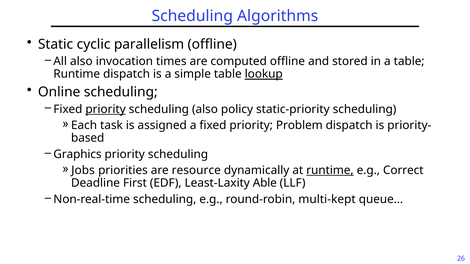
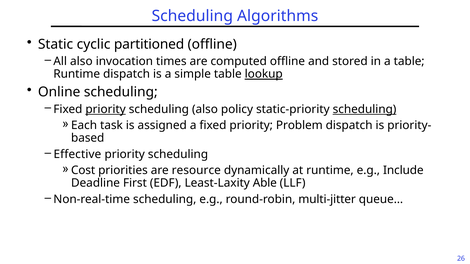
parallelism: parallelism -> partitioned
scheduling at (365, 109) underline: none -> present
Graphics: Graphics -> Effective
Jobs: Jobs -> Cost
runtime at (330, 171) underline: present -> none
Correct: Correct -> Include
multi-kept: multi-kept -> multi-jitter
